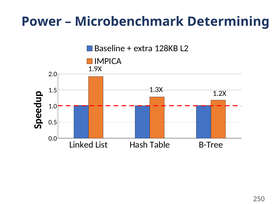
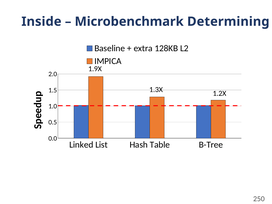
Power: Power -> Inside
